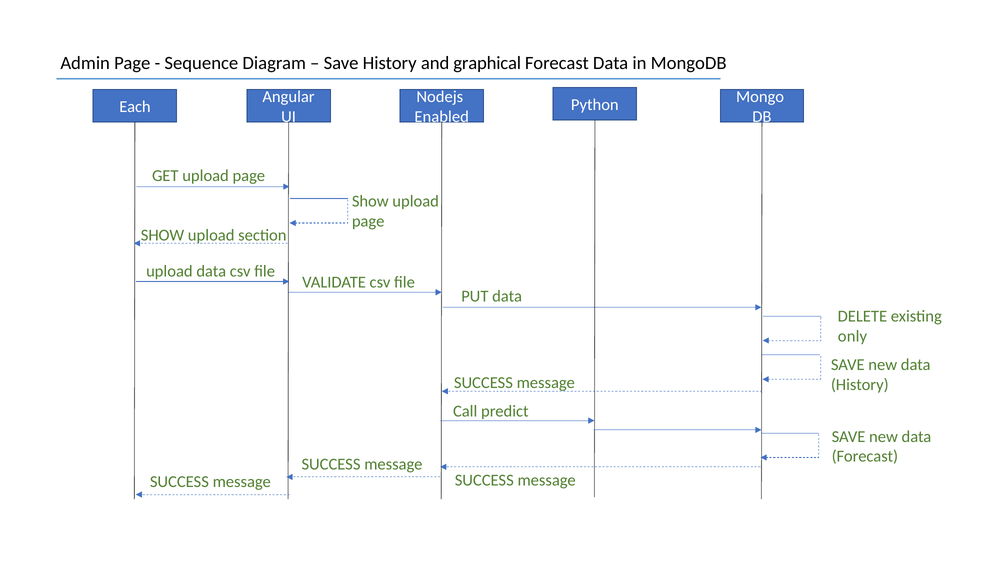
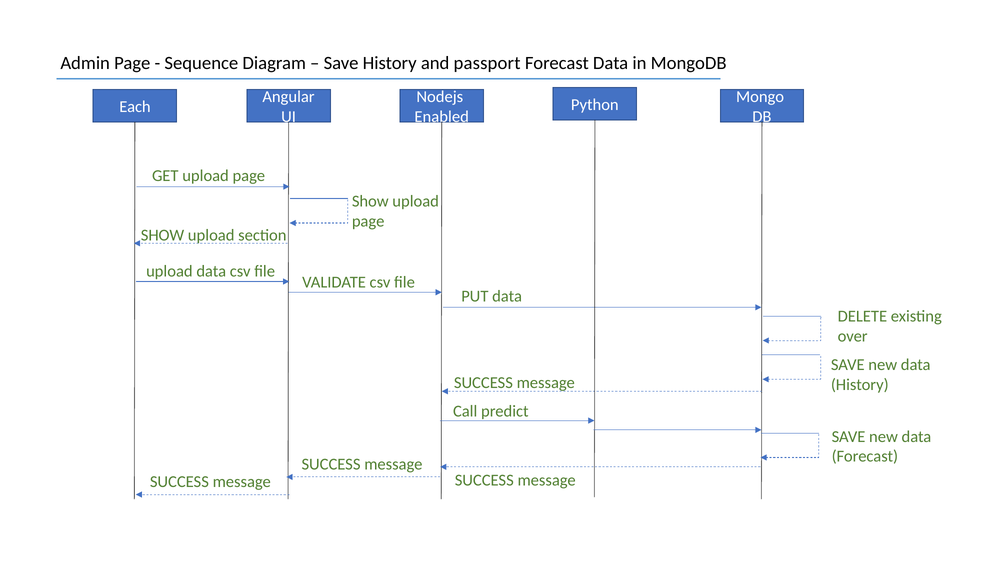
graphical: graphical -> passport
only: only -> over
